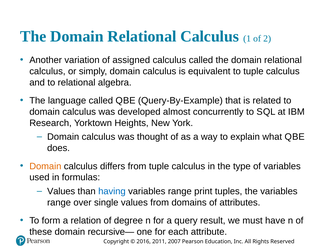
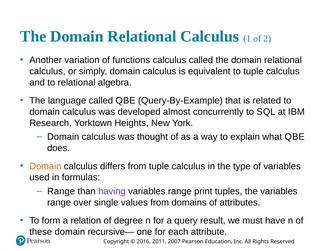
assigned: assigned -> functions
Values at (61, 191): Values -> Range
having colour: blue -> purple
